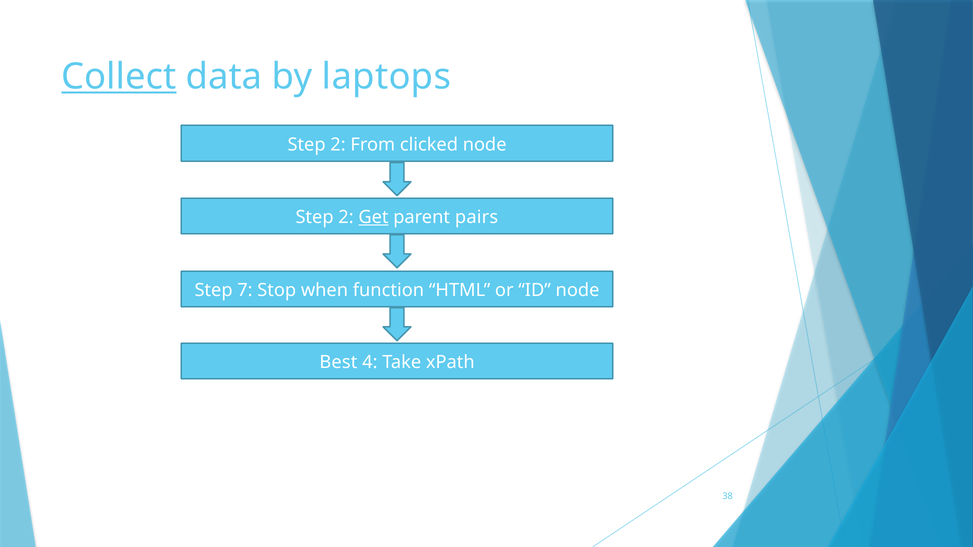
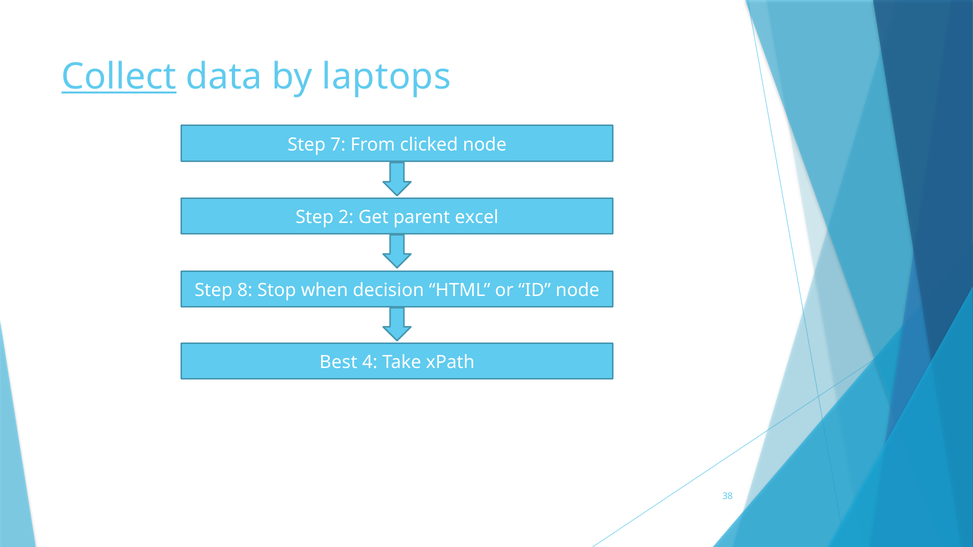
2 at (338, 145): 2 -> 7
Get underline: present -> none
pairs: pairs -> excel
7: 7 -> 8
function: function -> decision
